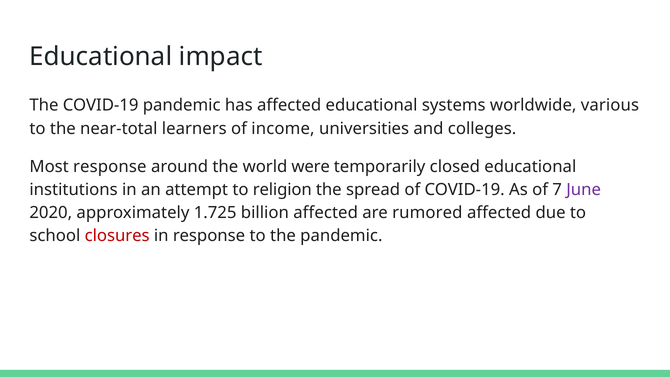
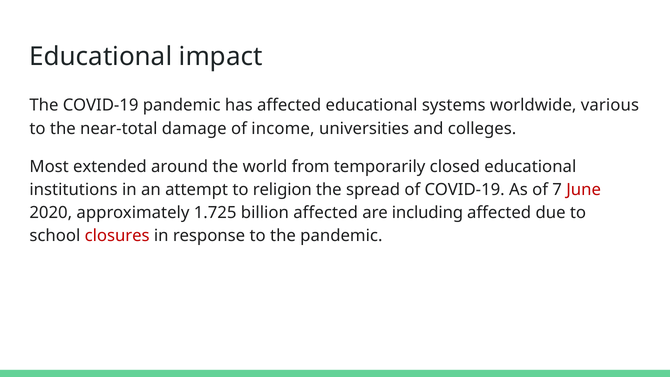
learners: learners -> damage
Most response: response -> extended
were: were -> from
June colour: purple -> red
rumored: rumored -> including
